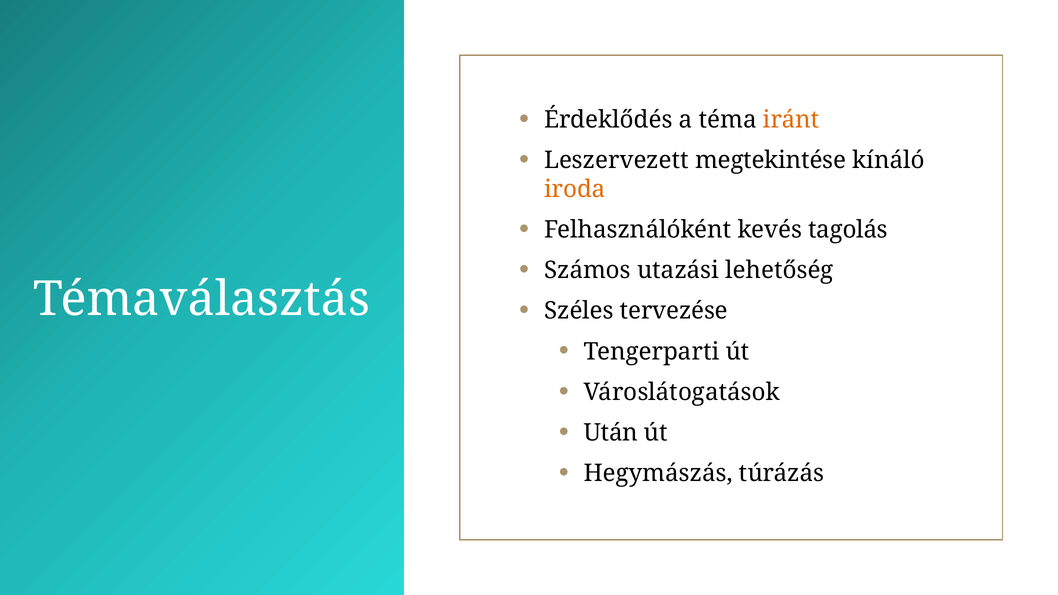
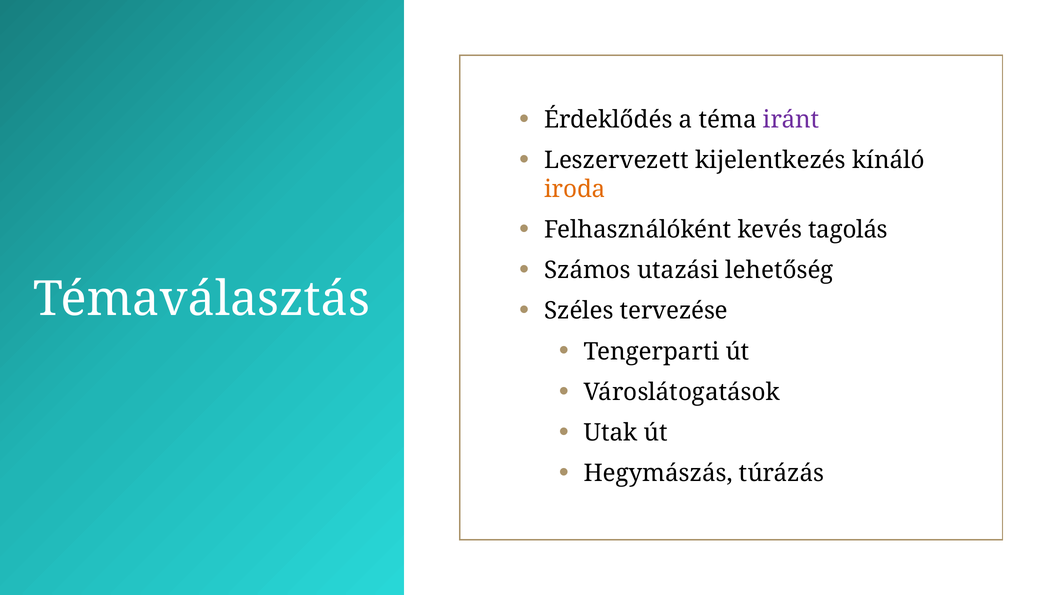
iránt colour: orange -> purple
megtekintése: megtekintése -> kijelentkezés
Után: Után -> Utak
